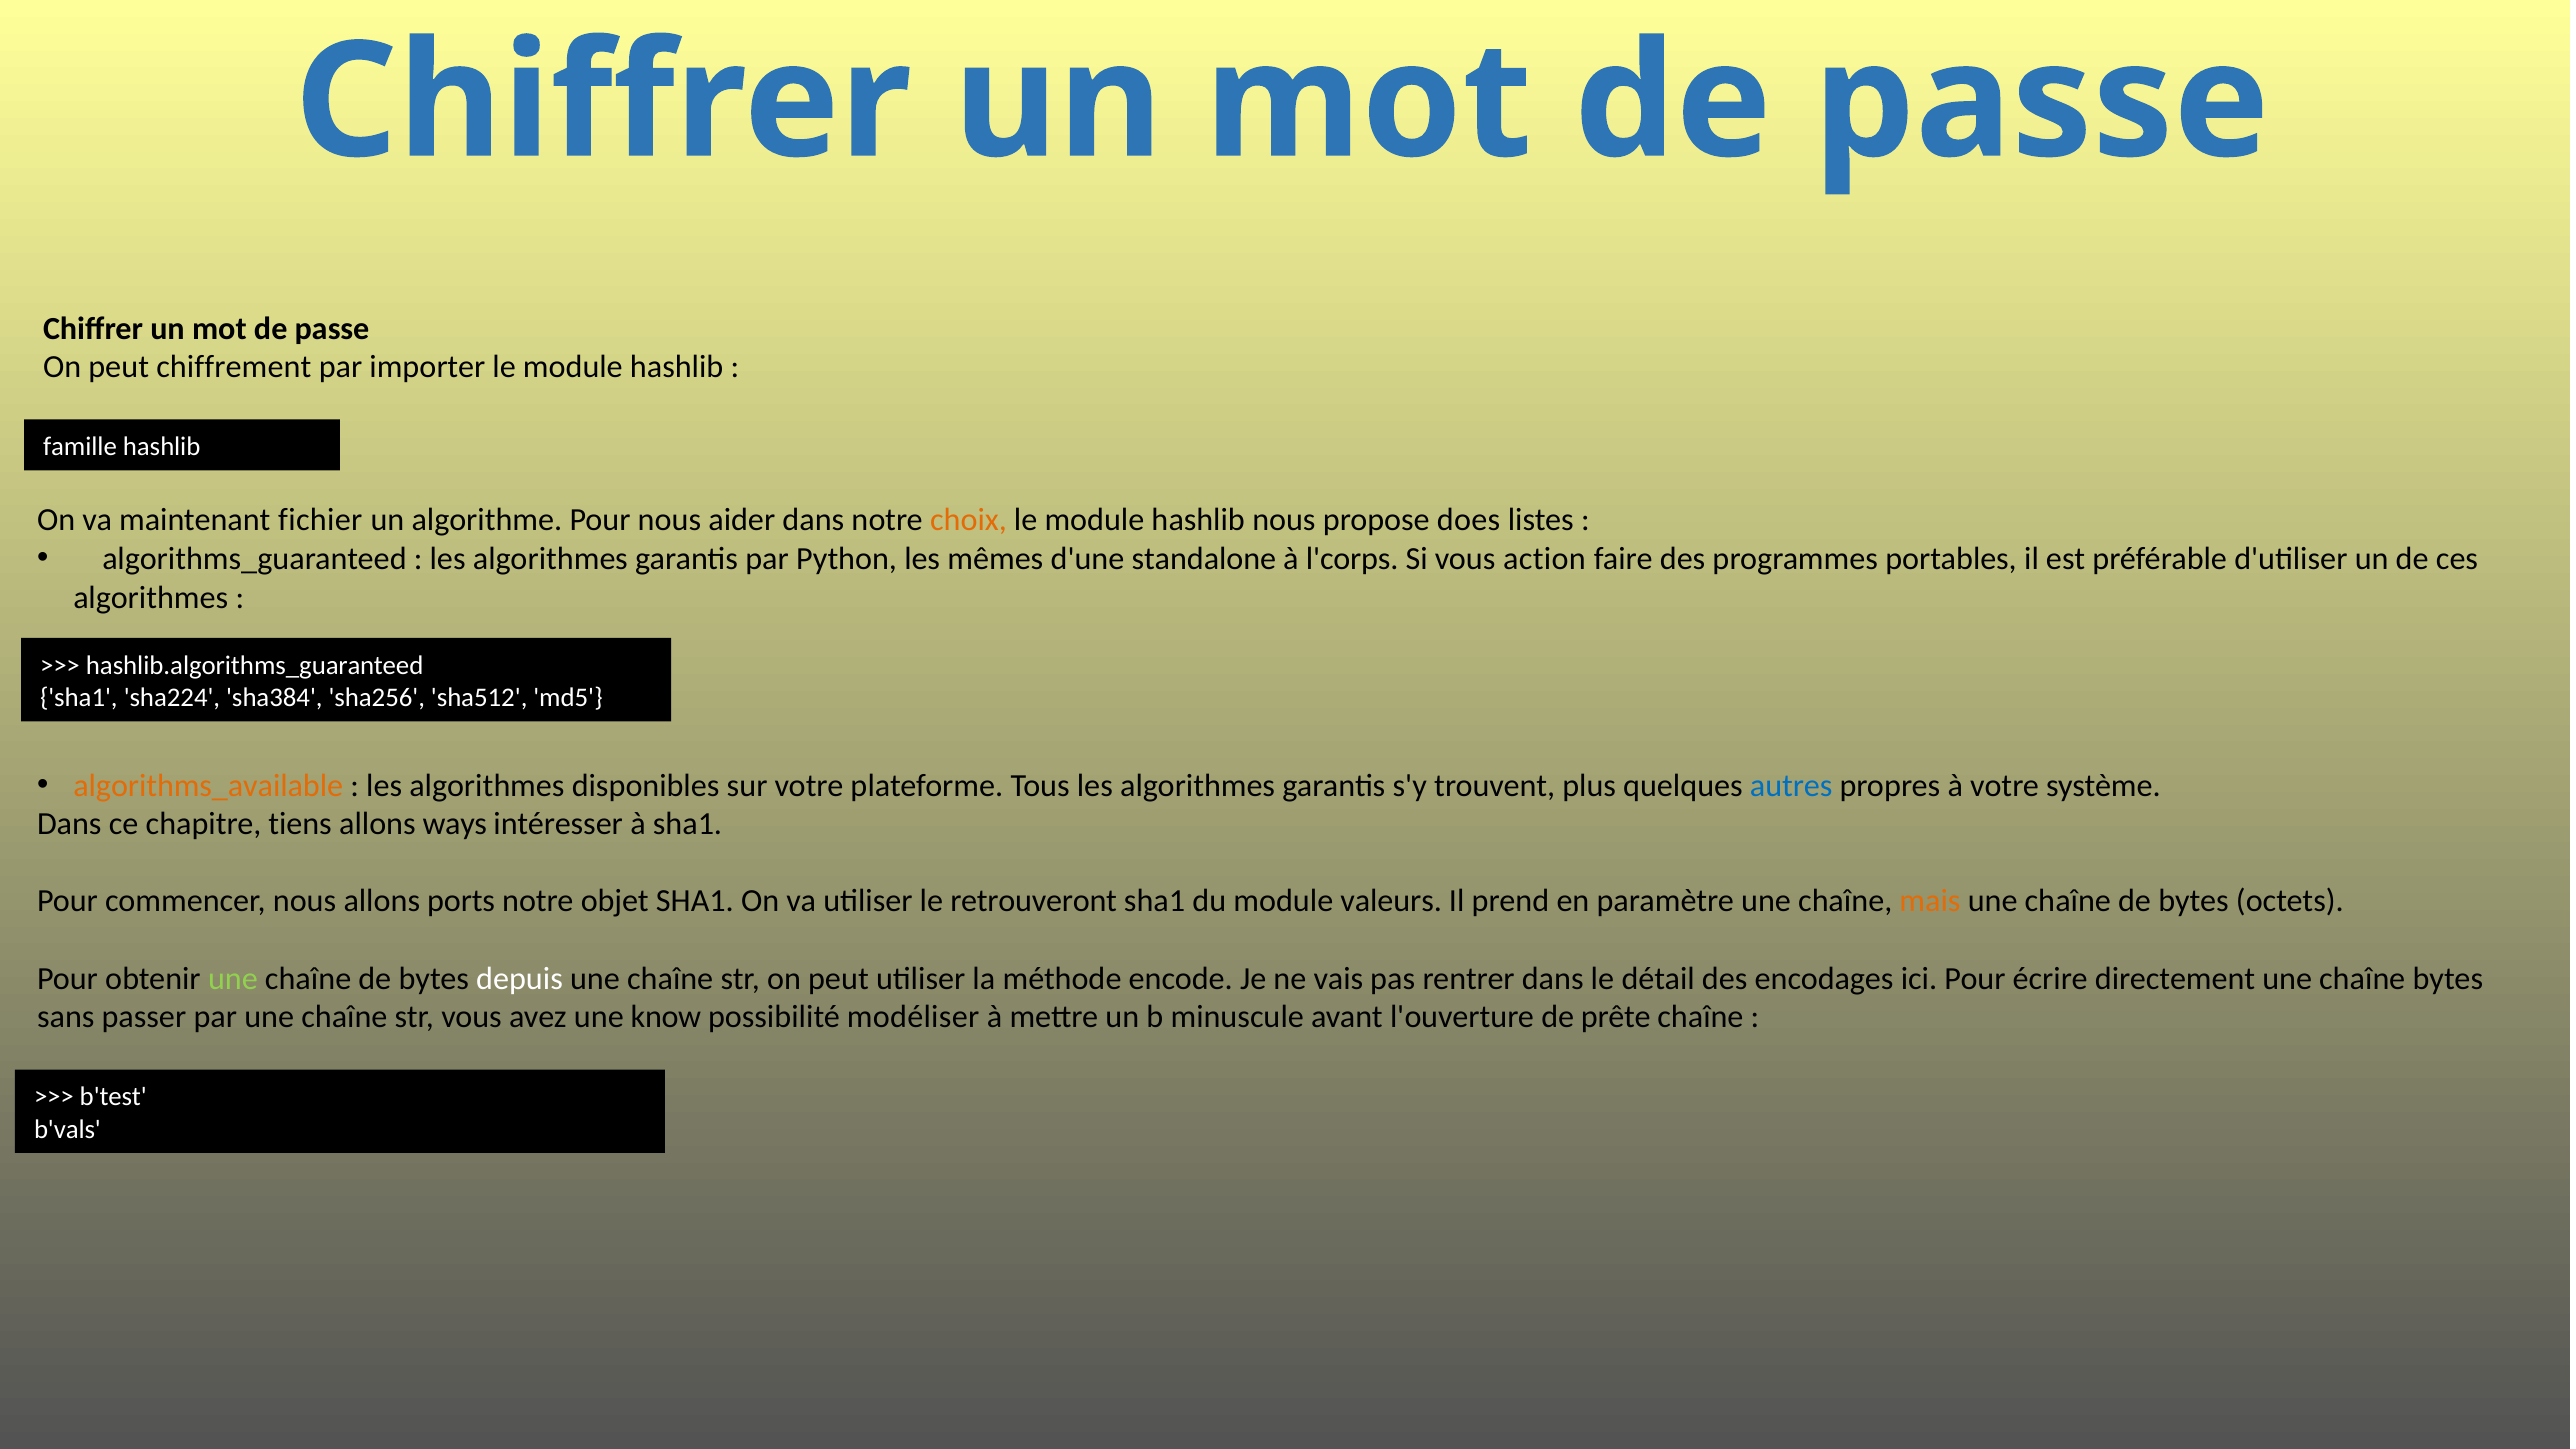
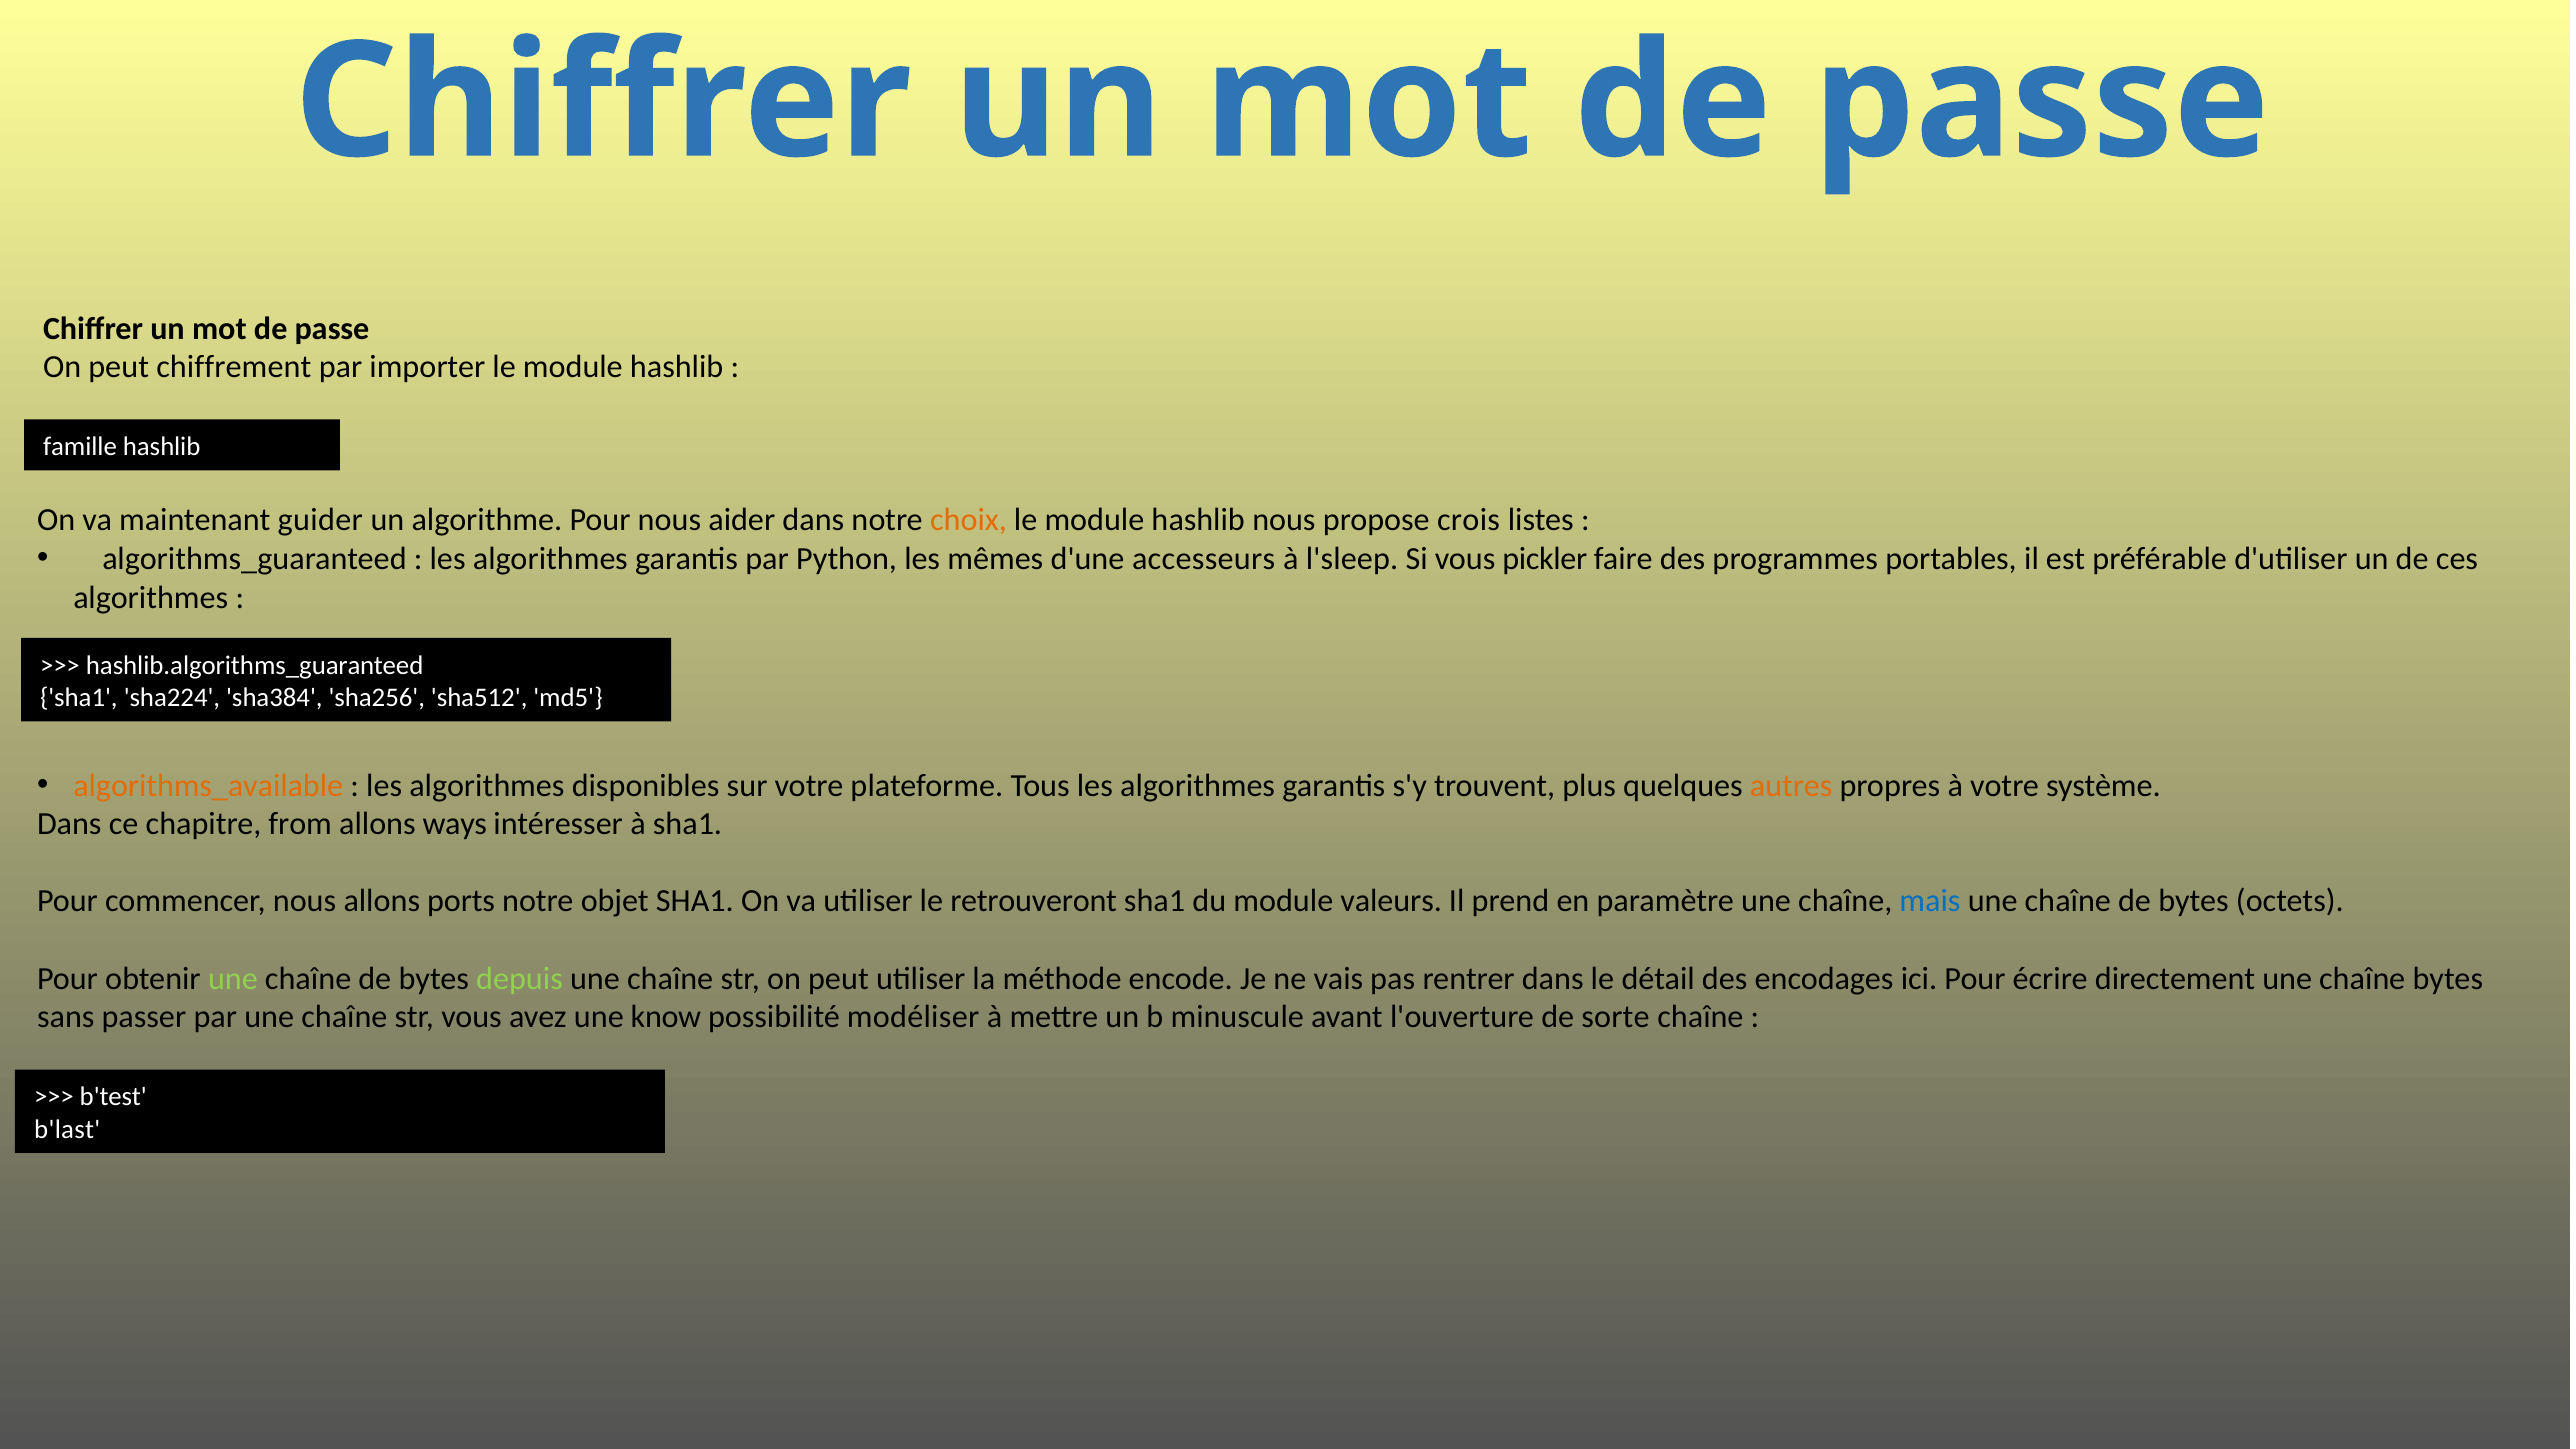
fichier: fichier -> guider
does: does -> crois
standalone: standalone -> accesseurs
l'corps: l'corps -> l'sleep
action: action -> pickler
autres colour: blue -> orange
tiens: tiens -> from
mais colour: orange -> blue
depuis colour: white -> light green
prête: prête -> sorte
b'vals: b'vals -> b'last
